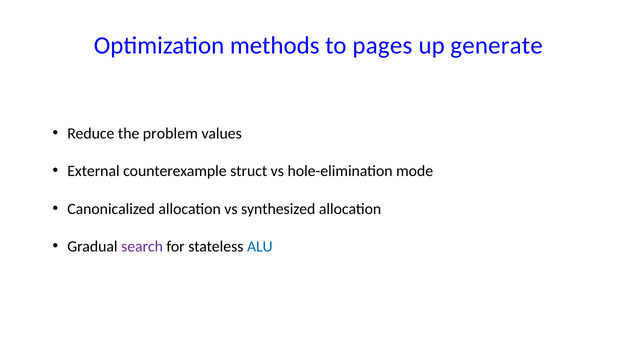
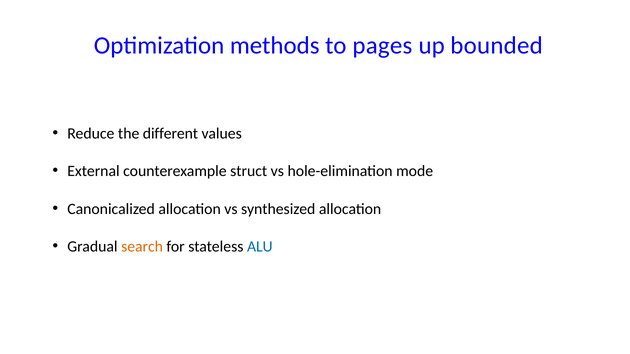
generate: generate -> bounded
problem: problem -> different
search colour: purple -> orange
